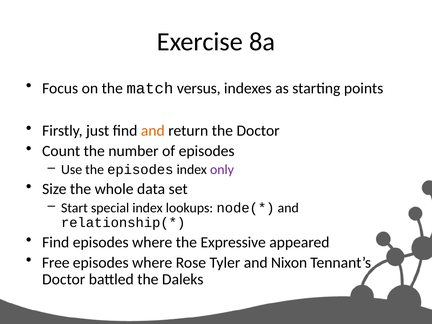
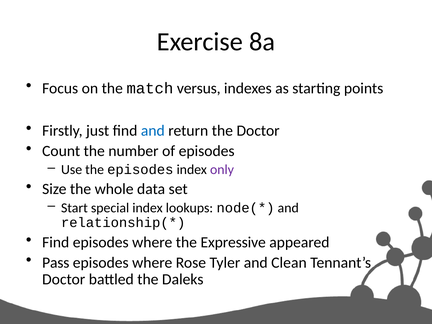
and at (153, 131) colour: orange -> blue
Free: Free -> Pass
Nixon: Nixon -> Clean
